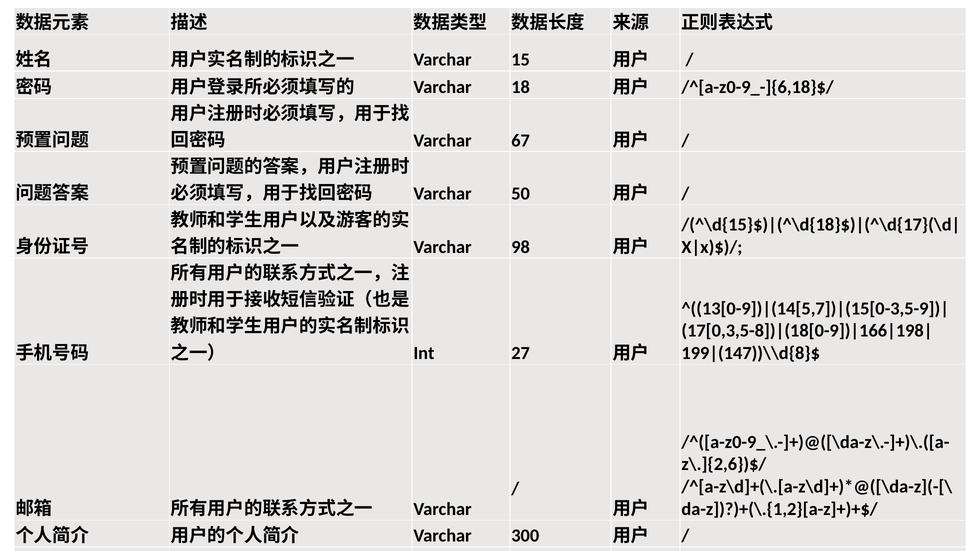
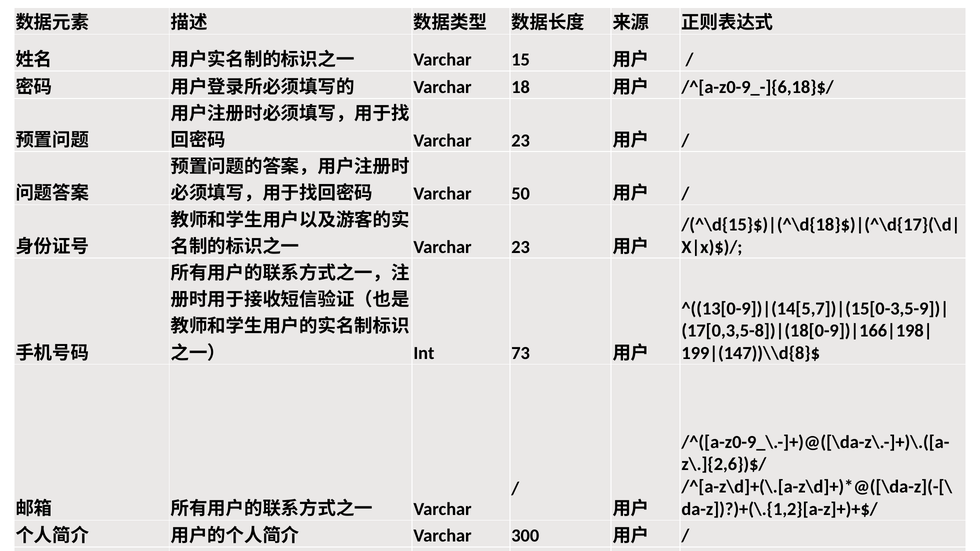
67 at (521, 141): 67 -> 23
98 at (521, 247): 98 -> 23
27: 27 -> 73
